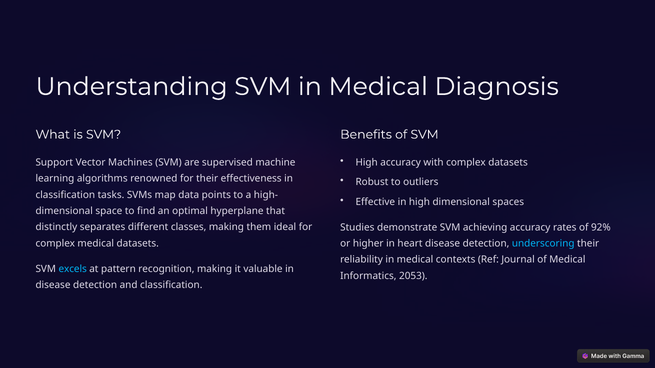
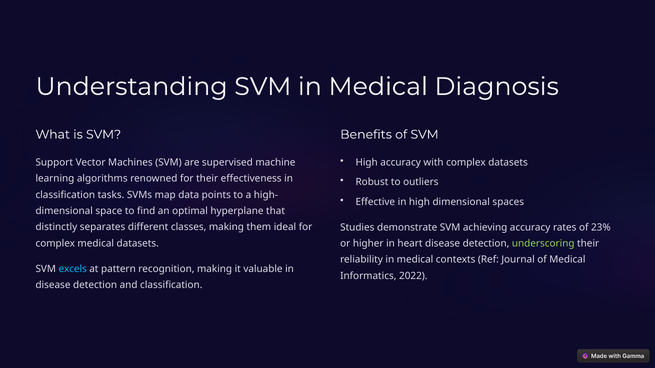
92%: 92% -> 23%
underscoring colour: light blue -> light green
2053: 2053 -> 2022
